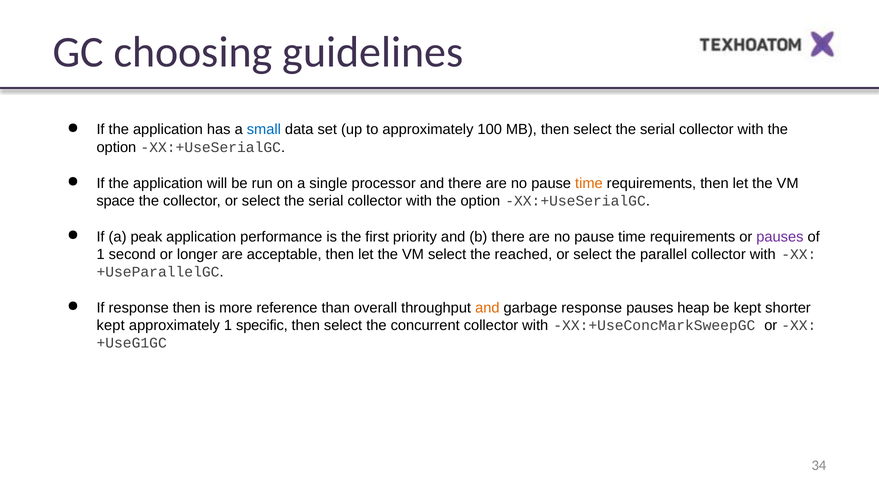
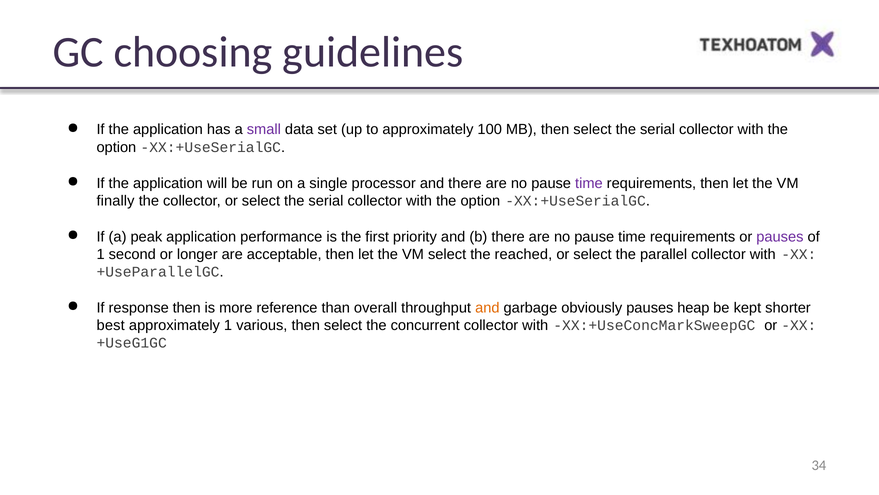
small colour: blue -> purple
time at (589, 183) colour: orange -> purple
space: space -> finally
garbage response: response -> obviously
kept at (111, 325): kept -> best
specific: specific -> various
